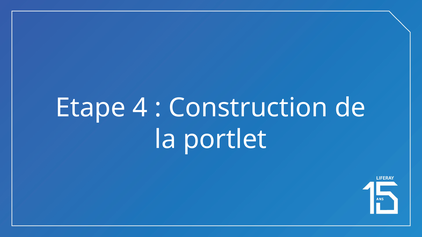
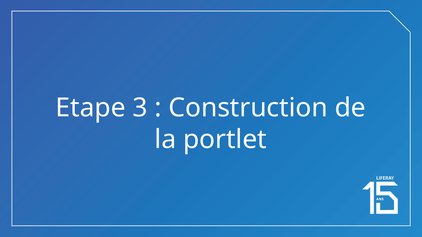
4: 4 -> 3
